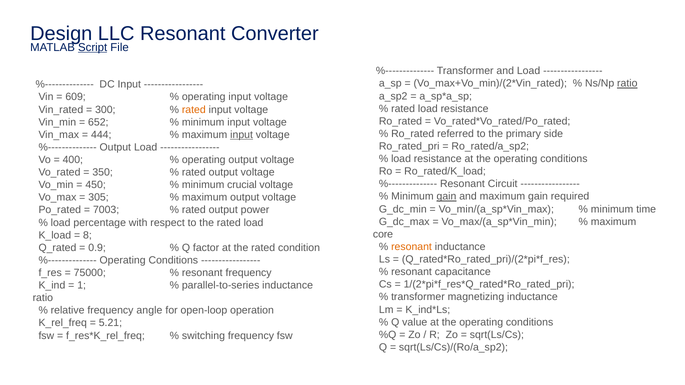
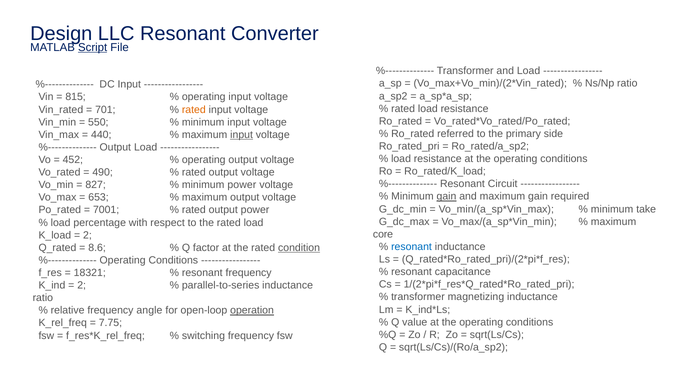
ratio at (627, 84) underline: present -> none
609: 609 -> 815
300: 300 -> 701
652: 652 -> 550
444: 444 -> 440
400: 400 -> 452
350: 350 -> 490
450: 450 -> 827
minimum crucial: crucial -> power
305: 305 -> 653
time: time -> take
7003: 7003 -> 7001
8 at (87, 235): 8 -> 2
resonant at (412, 247) colour: orange -> blue
0.9: 0.9 -> 8.6
condition underline: none -> present
75000: 75000 -> 18321
1 at (82, 286): 1 -> 2
operation underline: none -> present
5.21: 5.21 -> 7.75
